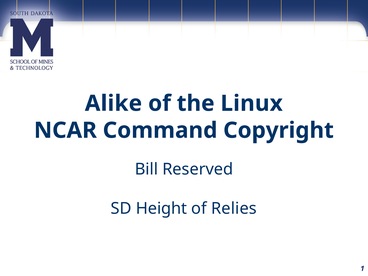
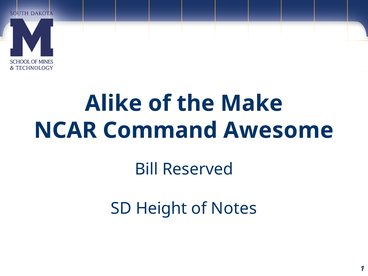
Linux: Linux -> Make
Copyright: Copyright -> Awesome
Relies: Relies -> Notes
